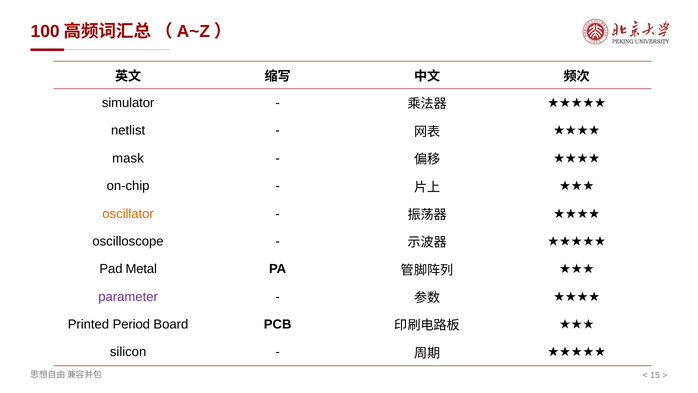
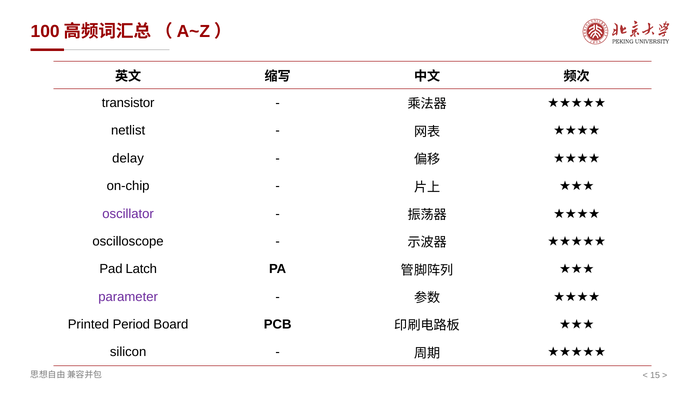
simulator: simulator -> transistor
mask: mask -> delay
oscillator colour: orange -> purple
Metal: Metal -> Latch
